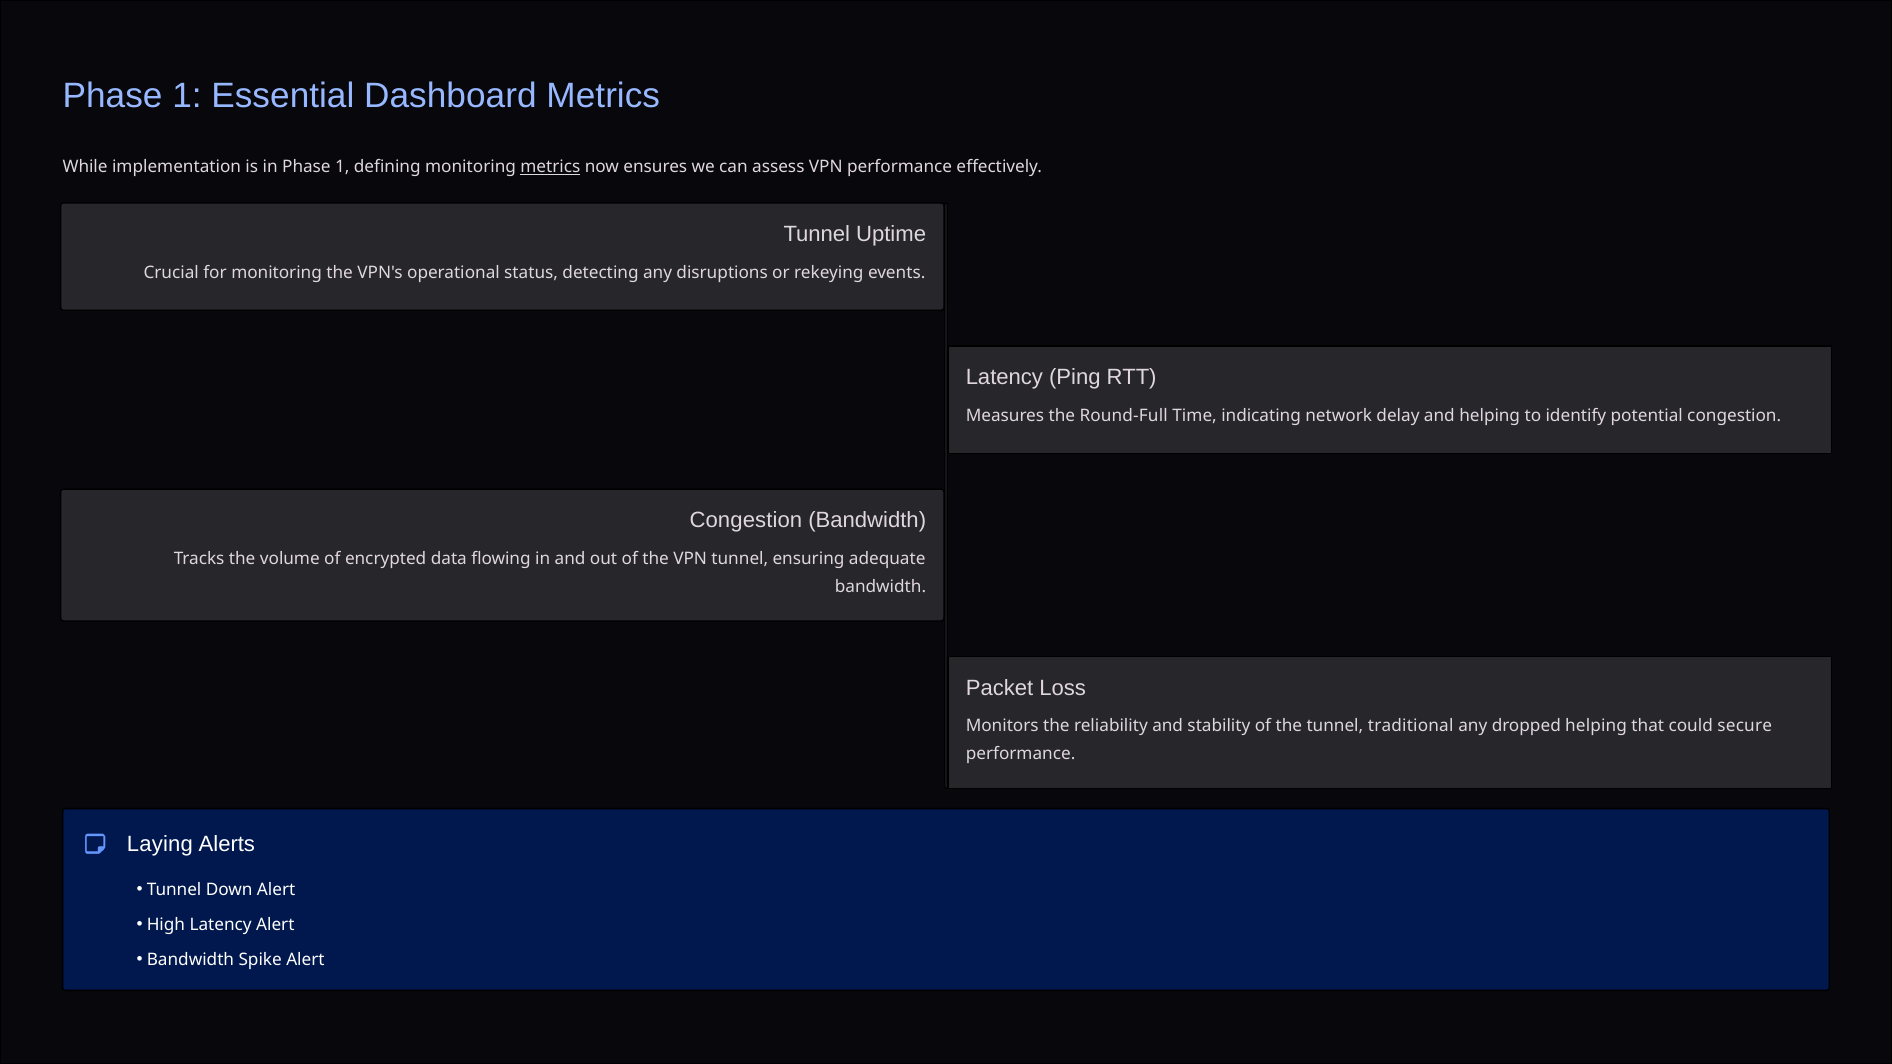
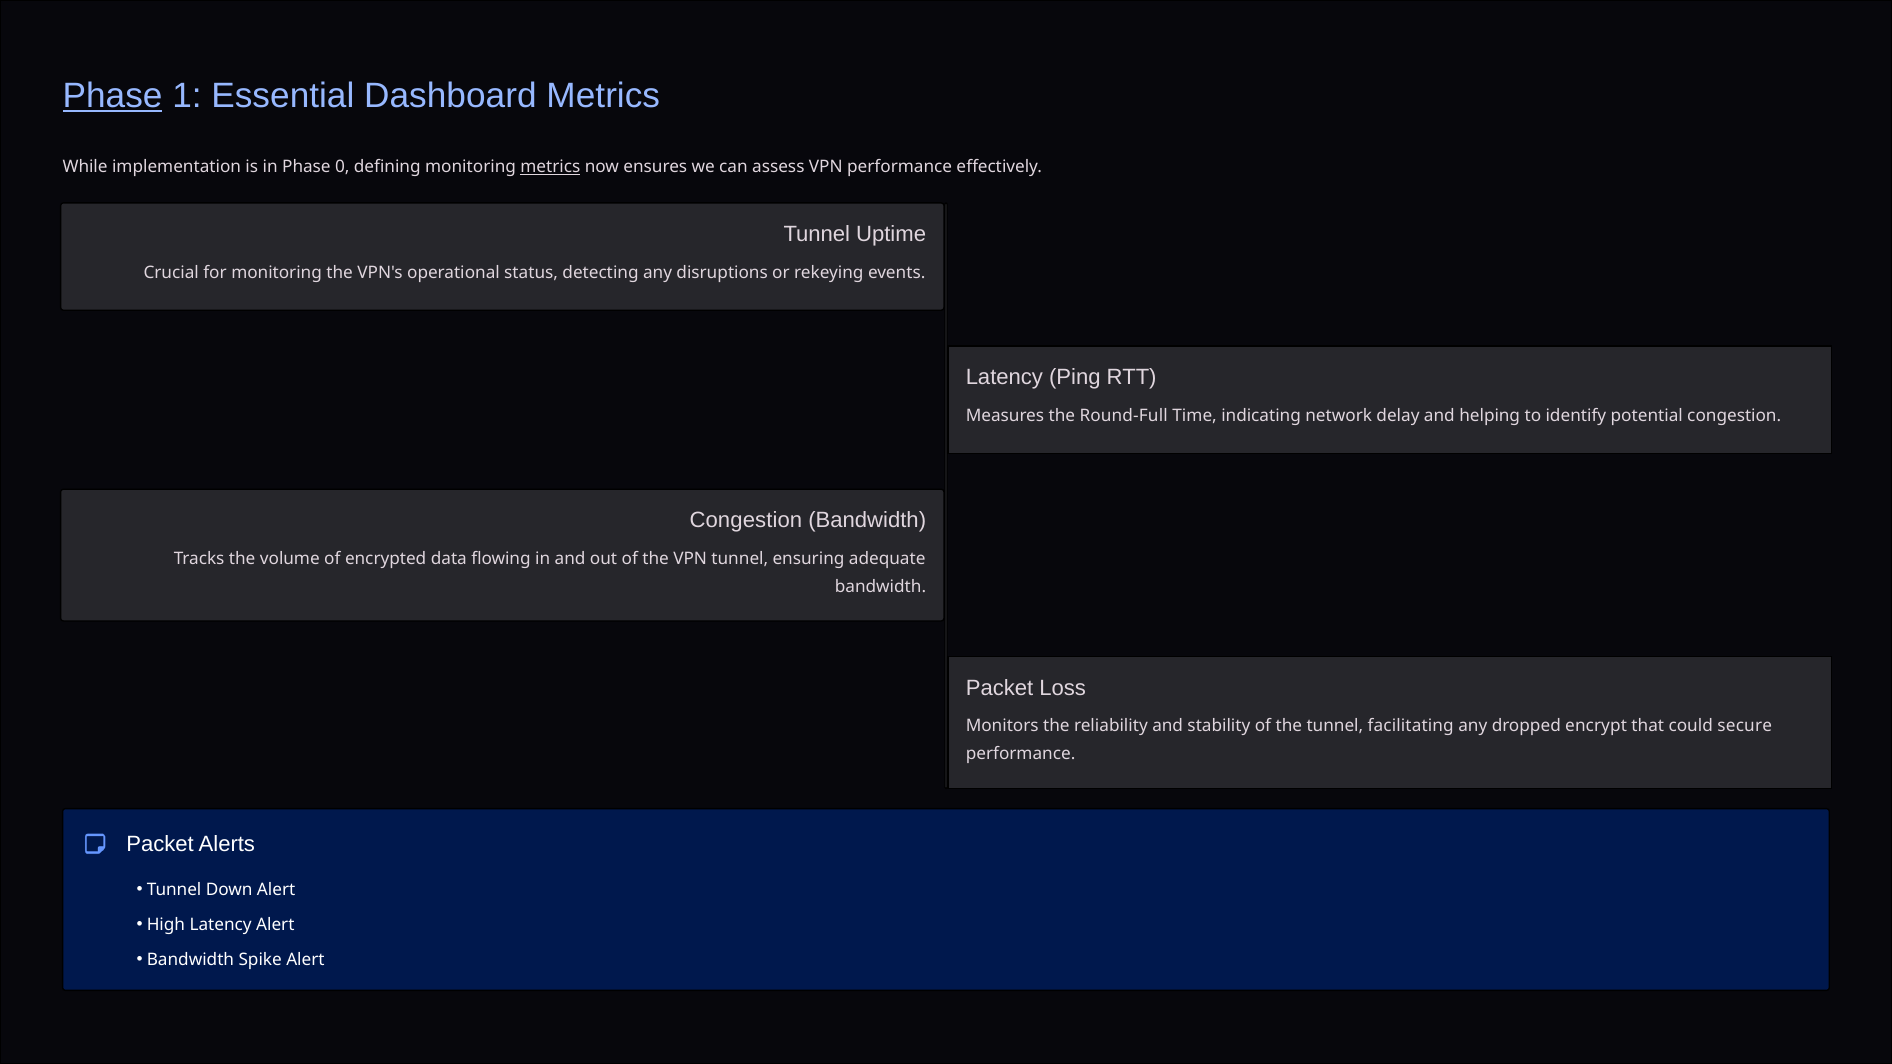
Phase at (113, 96) underline: none -> present
in Phase 1: 1 -> 0
traditional: traditional -> facilitating
dropped helping: helping -> encrypt
Laying at (160, 844): Laying -> Packet
